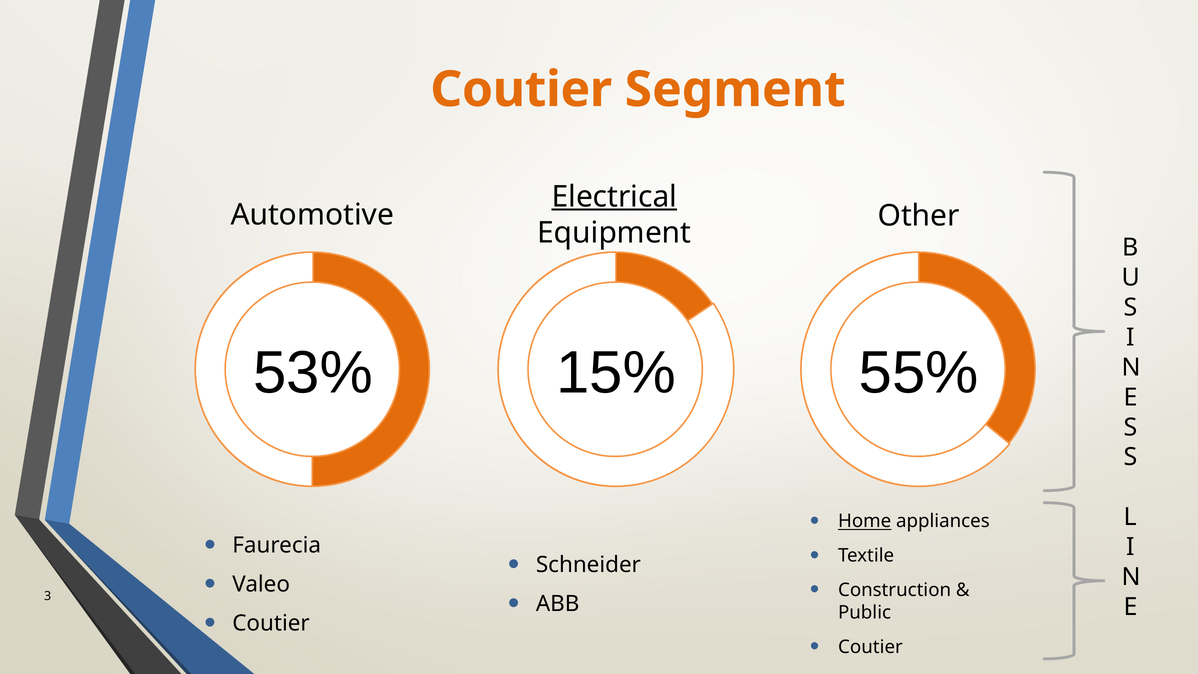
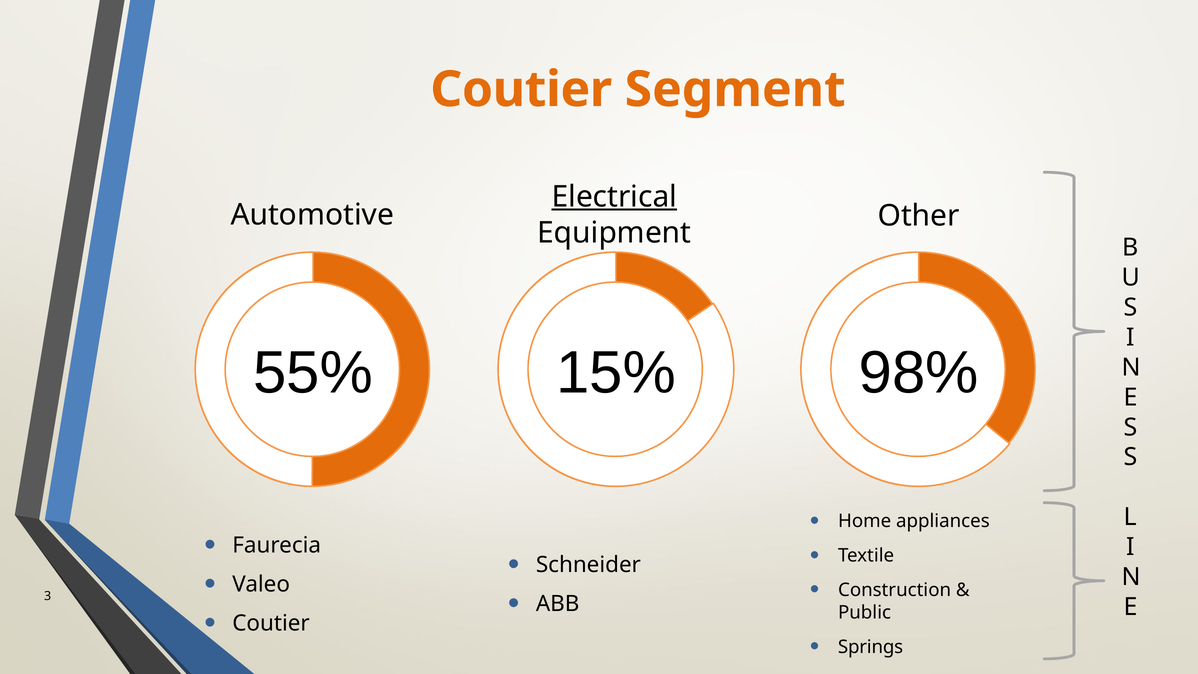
53%: 53% -> 55%
55%: 55% -> 98%
Home underline: present -> none
Coutier at (870, 647): Coutier -> Springs
